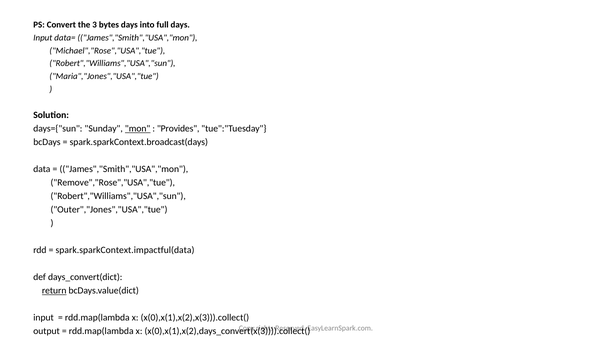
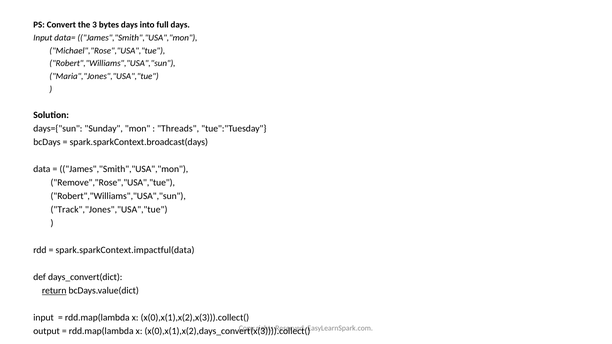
mon underline: present -> none
Provides: Provides -> Threads
Outer","Jones","USA","tue: Outer","Jones","USA","tue -> Track","Jones","USA","tue
